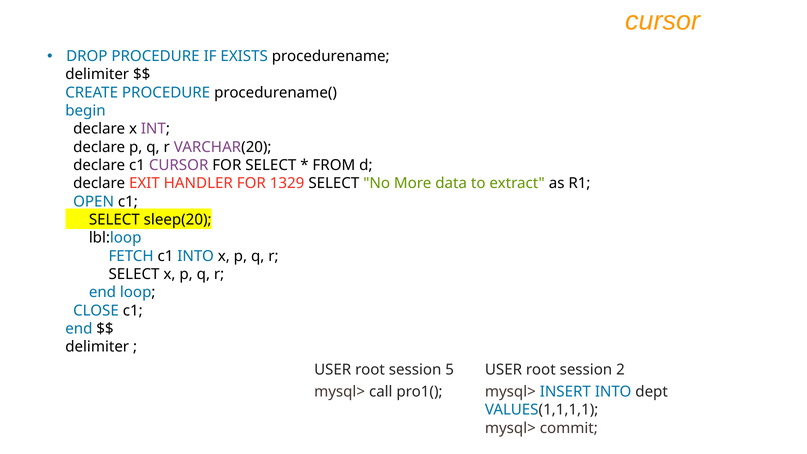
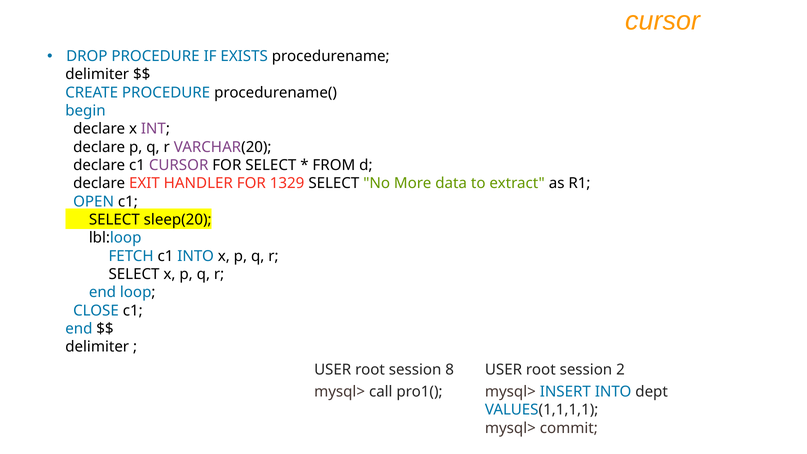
5: 5 -> 8
